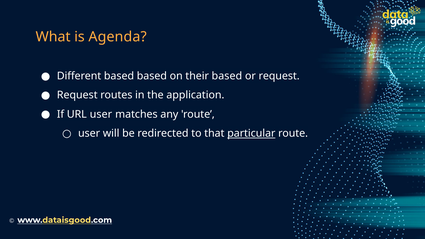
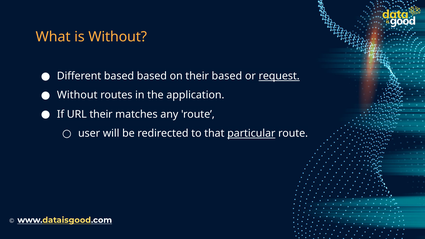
is Agenda: Agenda -> Without
request at (279, 76) underline: none -> present
Request at (77, 95): Request -> Without
URL user: user -> their
